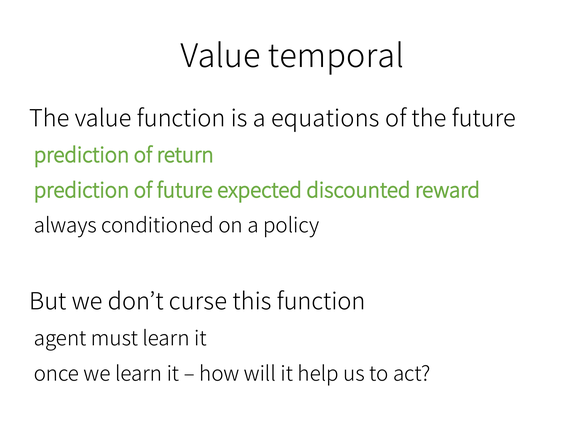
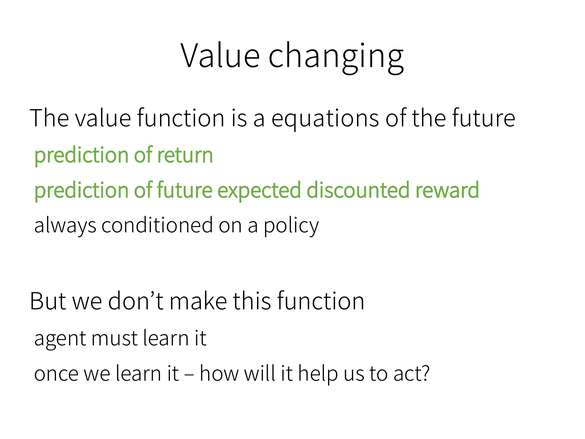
temporal: temporal -> changing
curse: curse -> make
